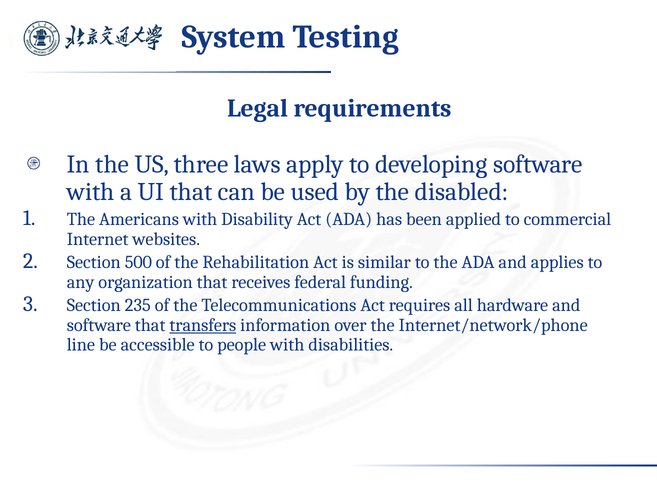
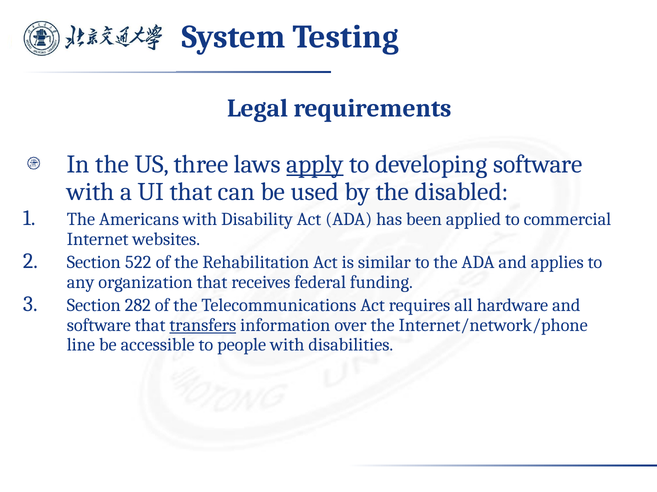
apply underline: none -> present
500: 500 -> 522
235: 235 -> 282
